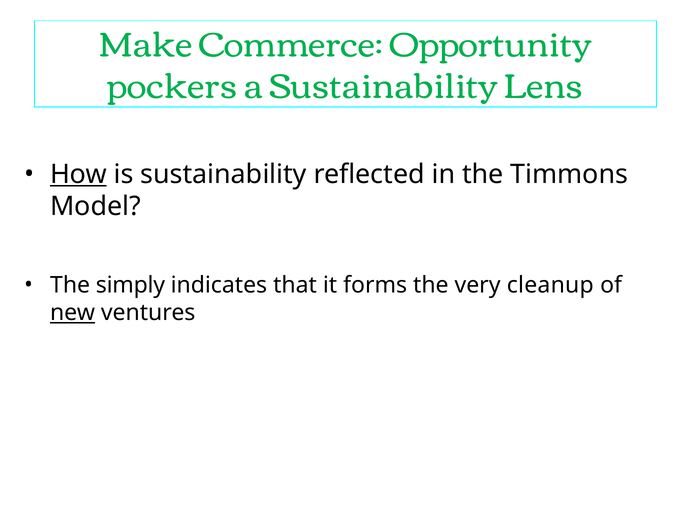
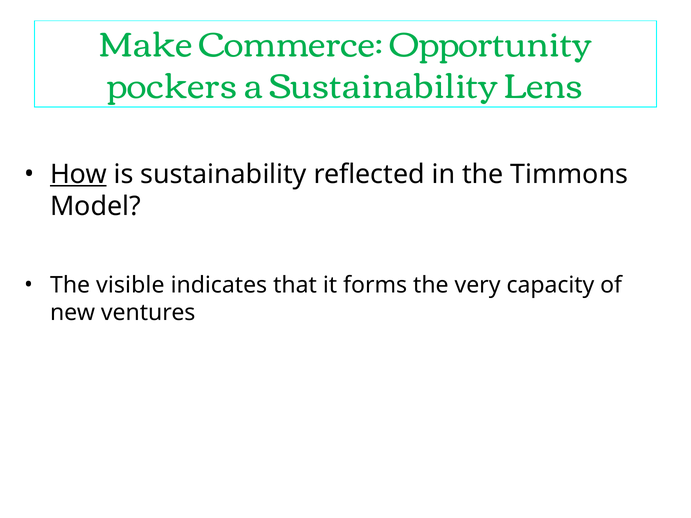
simply: simply -> visible
cleanup: cleanup -> capacity
new underline: present -> none
